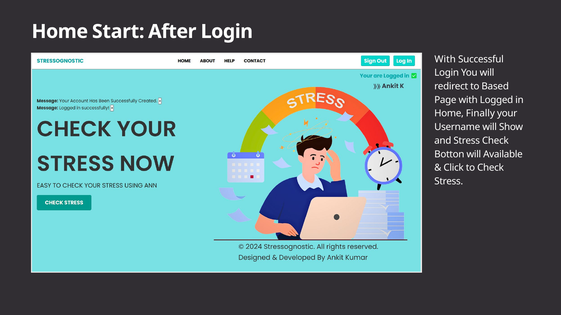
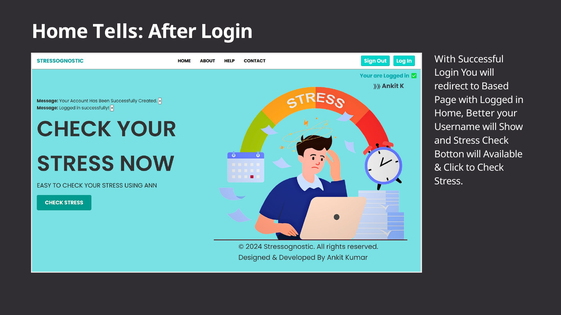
Start: Start -> Tells
Finally: Finally -> Better
